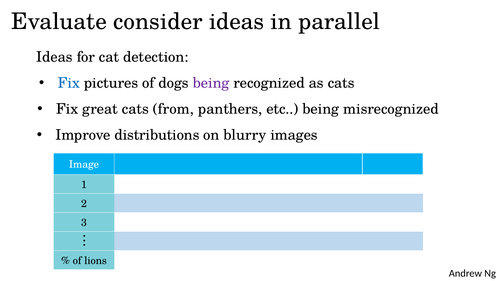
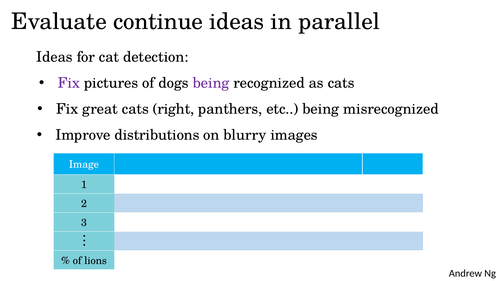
consider: consider -> continue
Fix at (69, 83) colour: blue -> purple
from: from -> right
